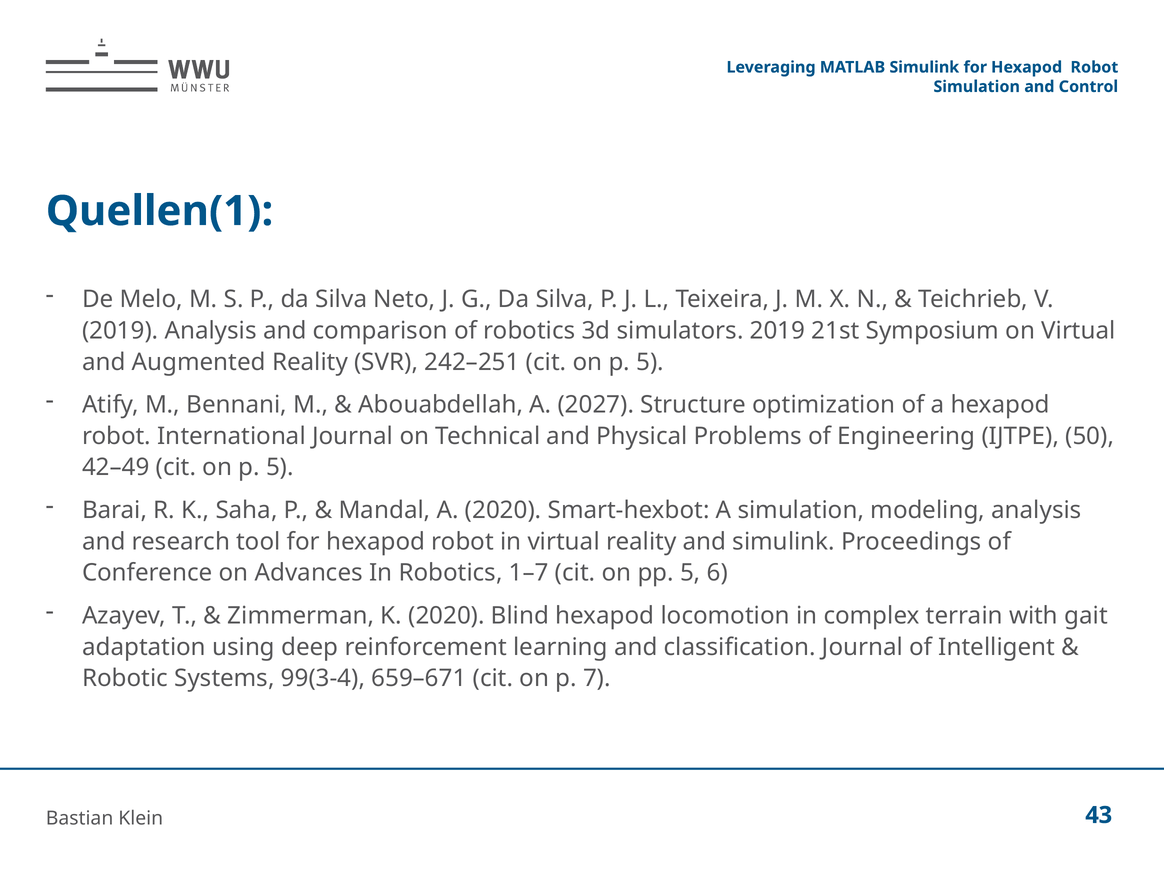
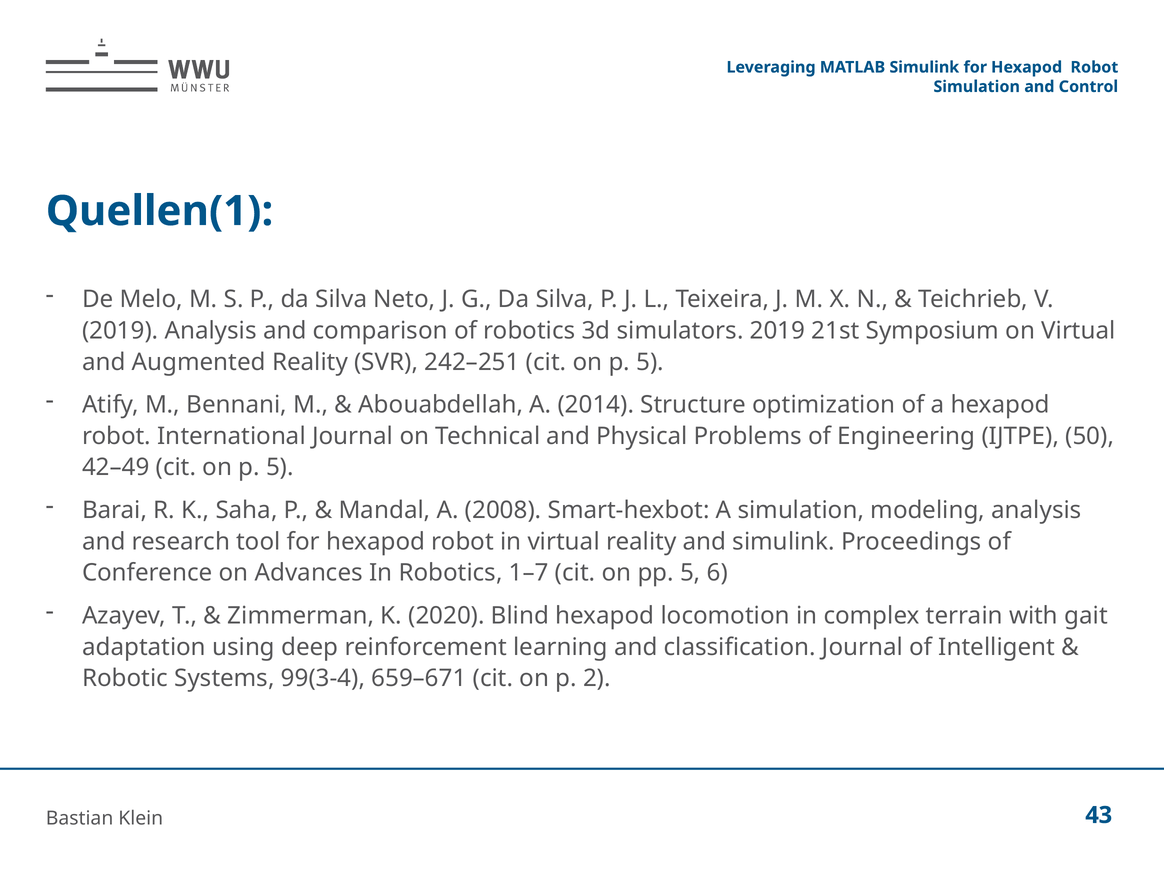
2027: 2027 -> 2014
A 2020: 2020 -> 2008
7: 7 -> 2
